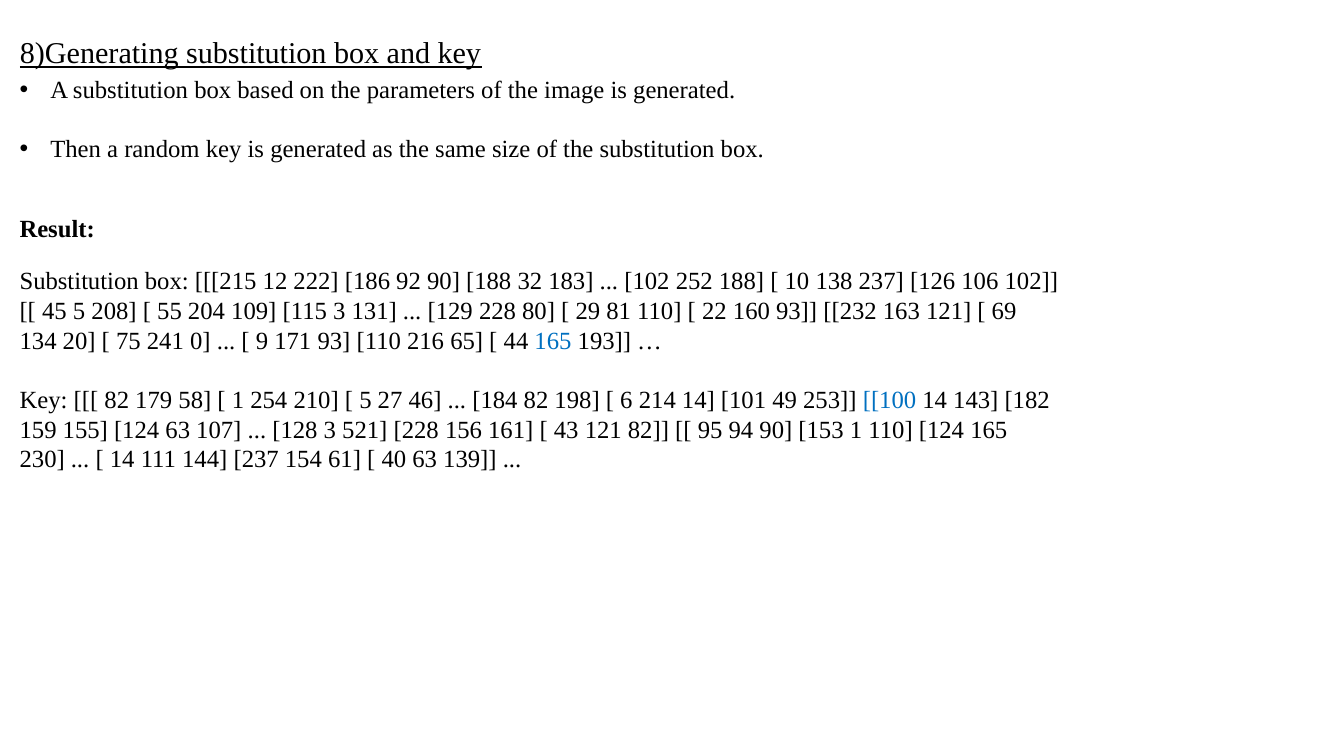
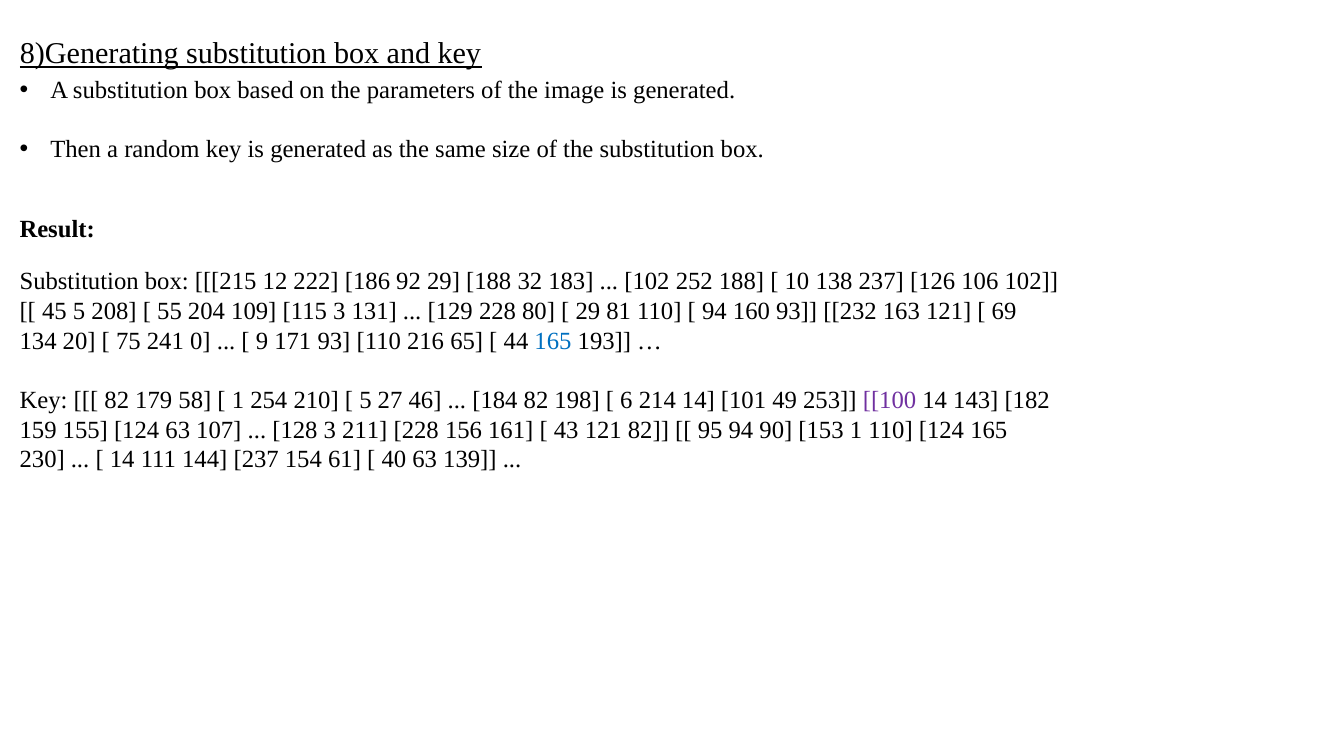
92 90: 90 -> 29
22 at (714, 311): 22 -> 94
100 colour: blue -> purple
521: 521 -> 211
